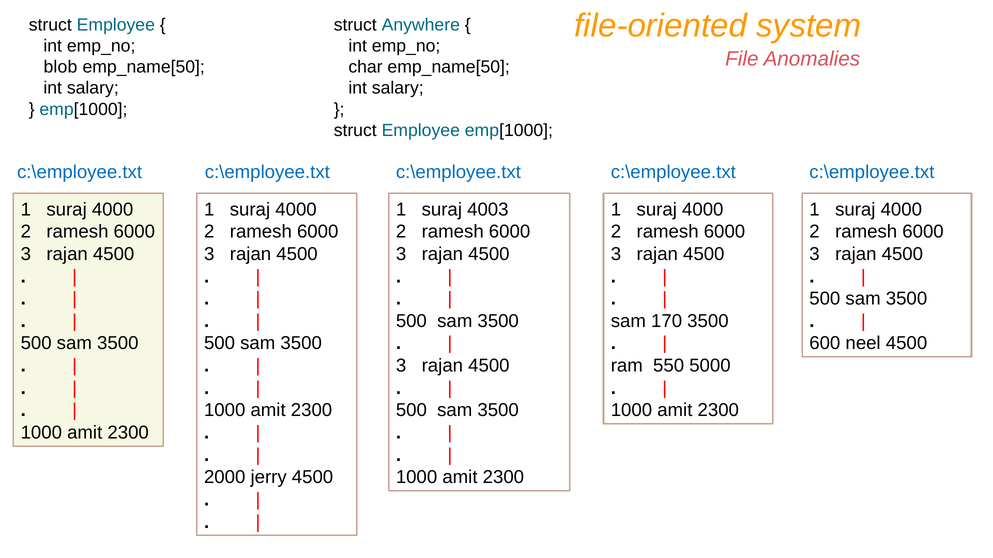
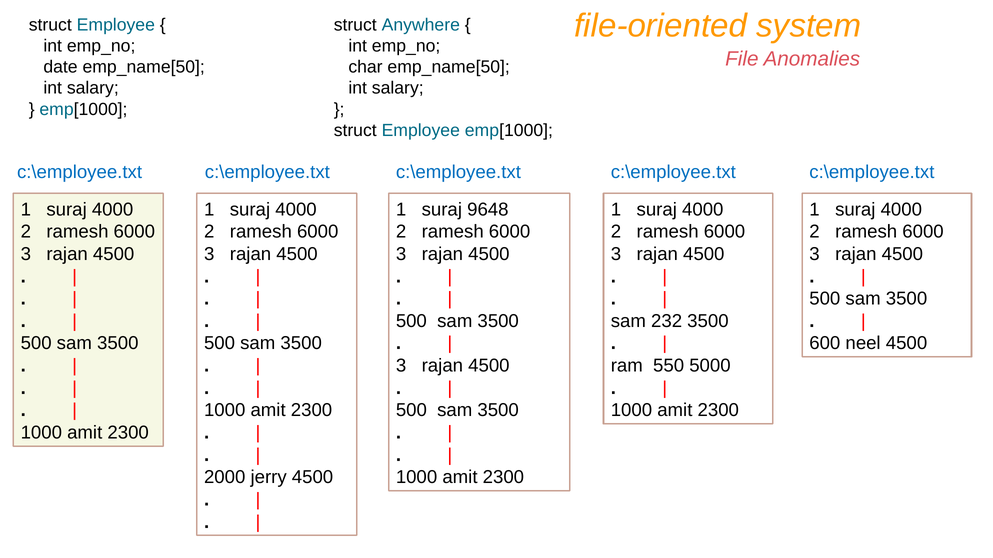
blob: blob -> date
4003: 4003 -> 9648
170: 170 -> 232
